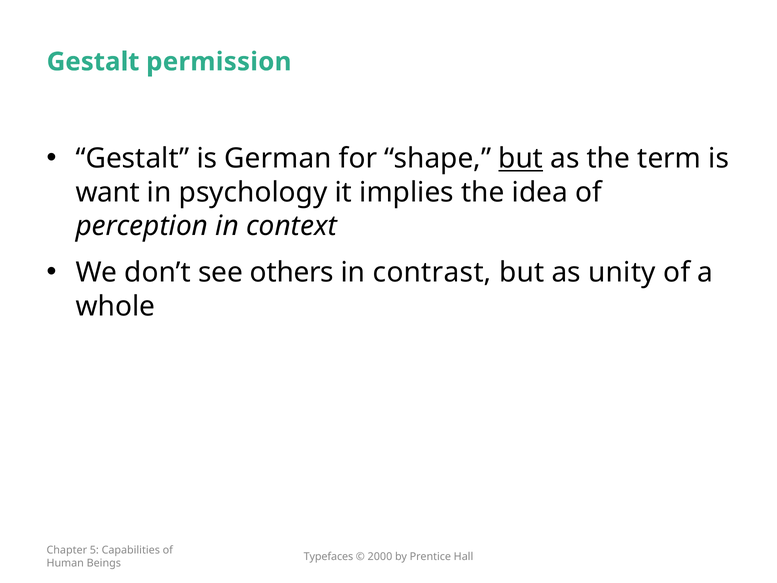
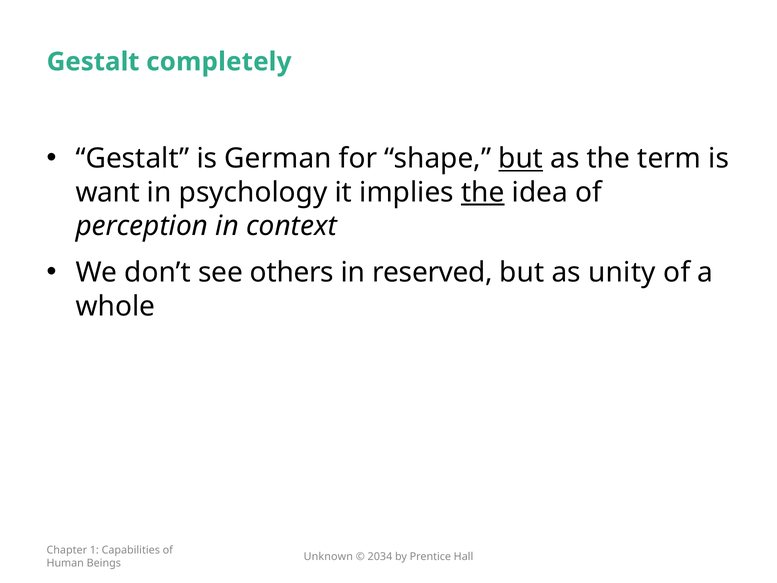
permission: permission -> completely
the at (483, 192) underline: none -> present
contrast: contrast -> reserved
5: 5 -> 1
Typefaces: Typefaces -> Unknown
2000: 2000 -> 2034
